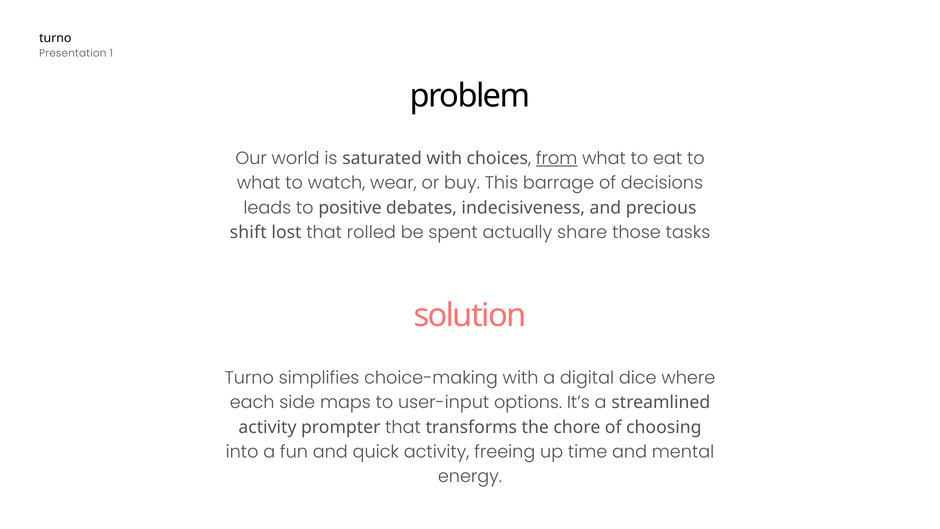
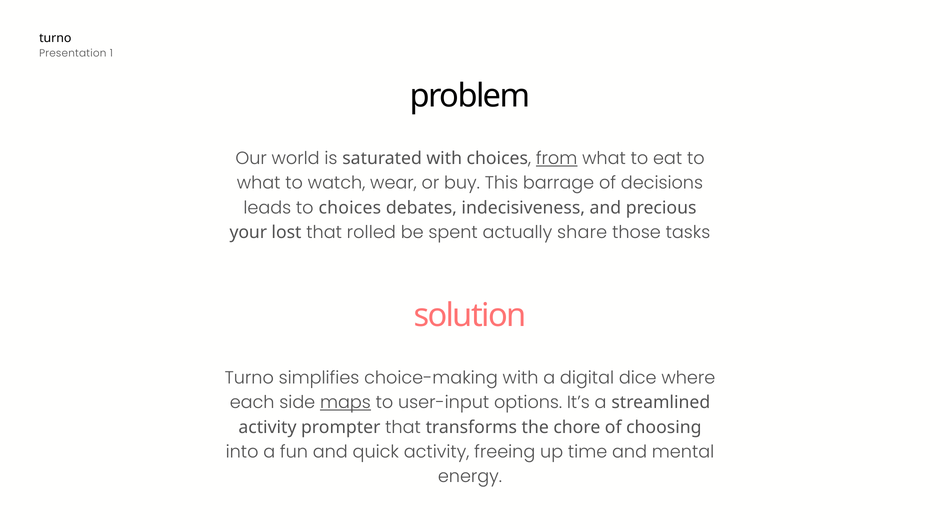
to positive: positive -> choices
shift: shift -> your
maps underline: none -> present
